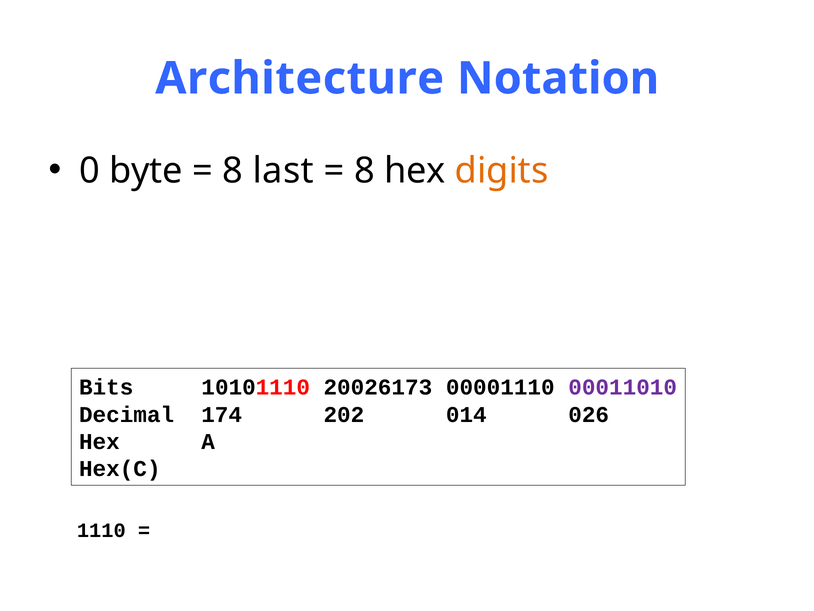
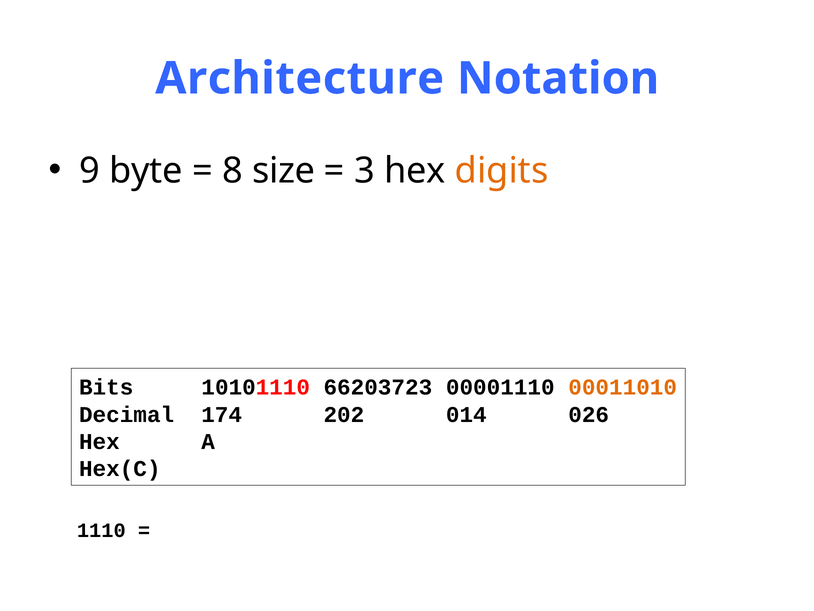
0: 0 -> 9
last: last -> size
8 at (364, 171): 8 -> 3
20026173: 20026173 -> 66203723
00011010 colour: purple -> orange
